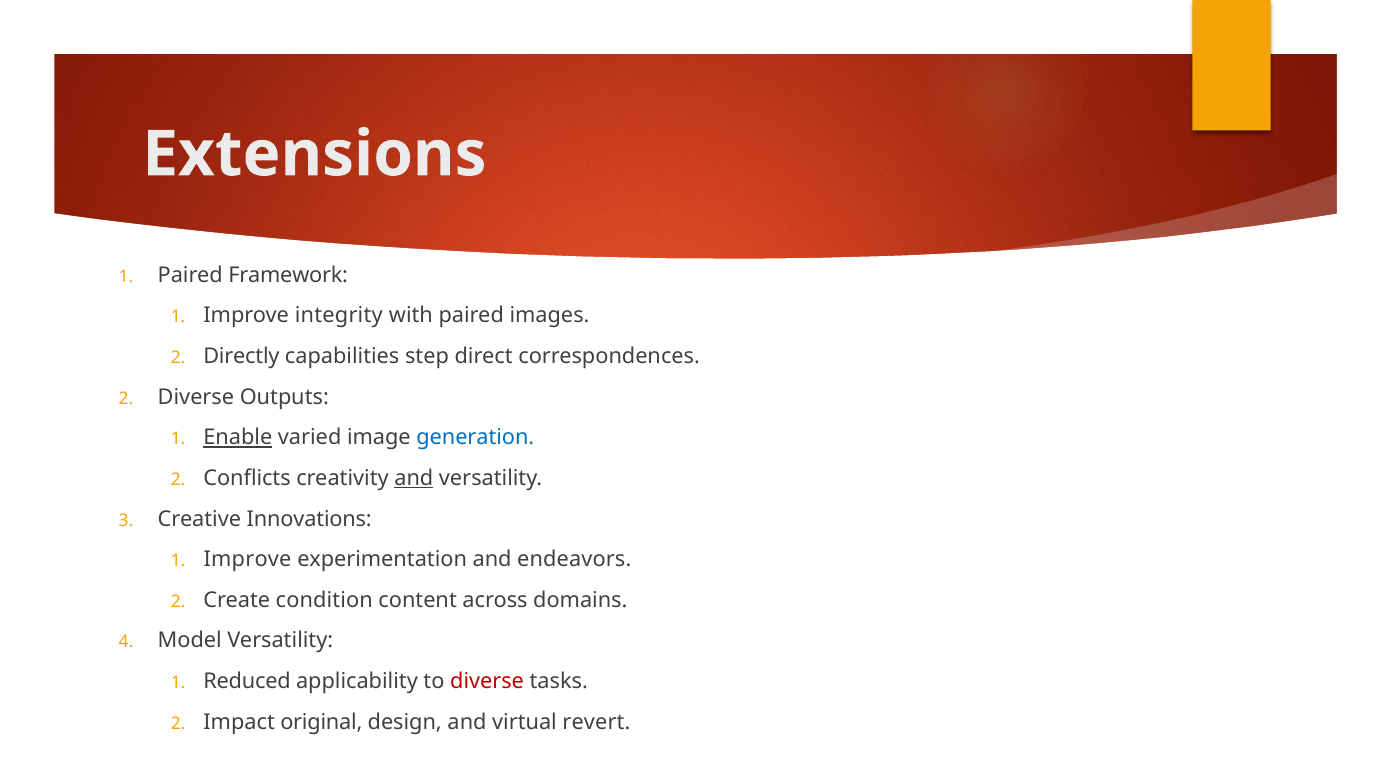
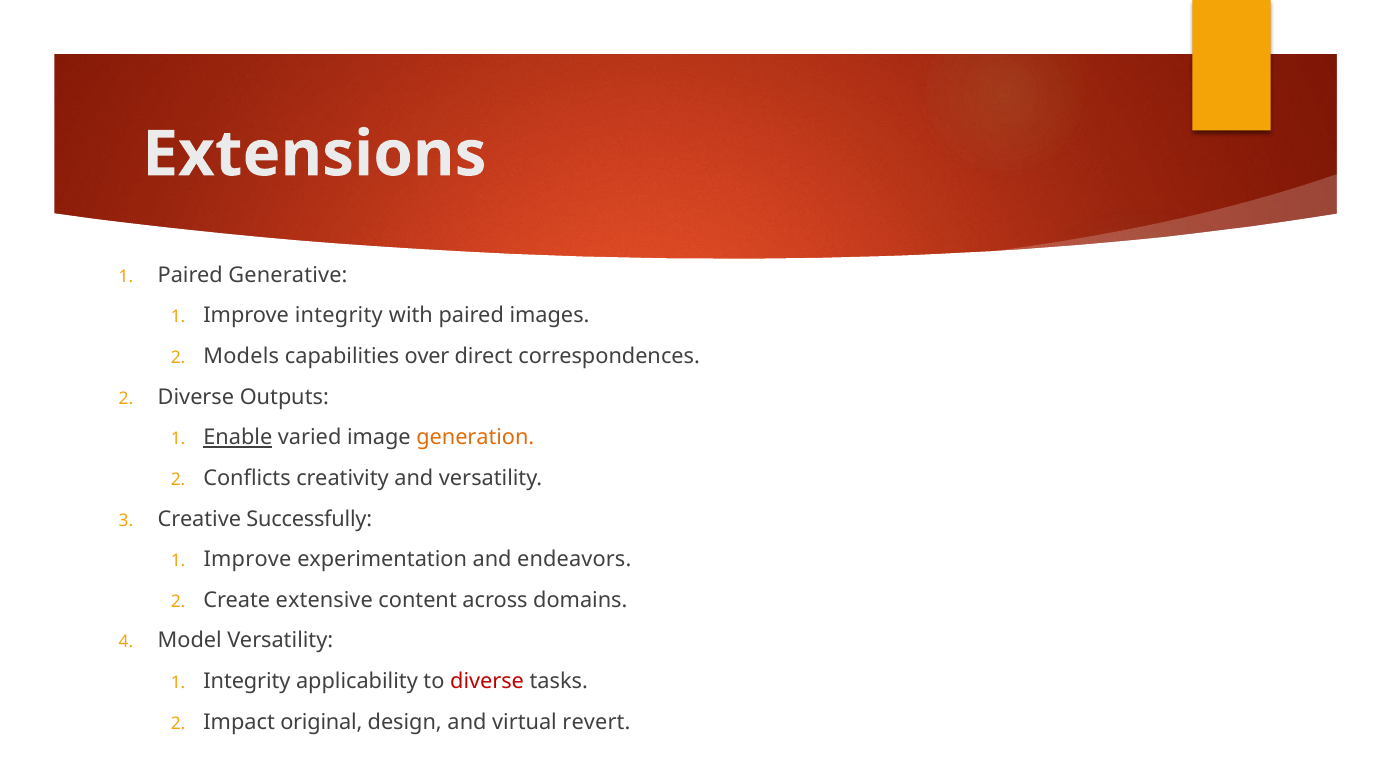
Framework: Framework -> Generative
Directly: Directly -> Models
step: step -> over
generation colour: blue -> orange
and at (414, 478) underline: present -> none
Innovations: Innovations -> Successfully
condition: condition -> extensive
Reduced at (247, 681): Reduced -> Integrity
